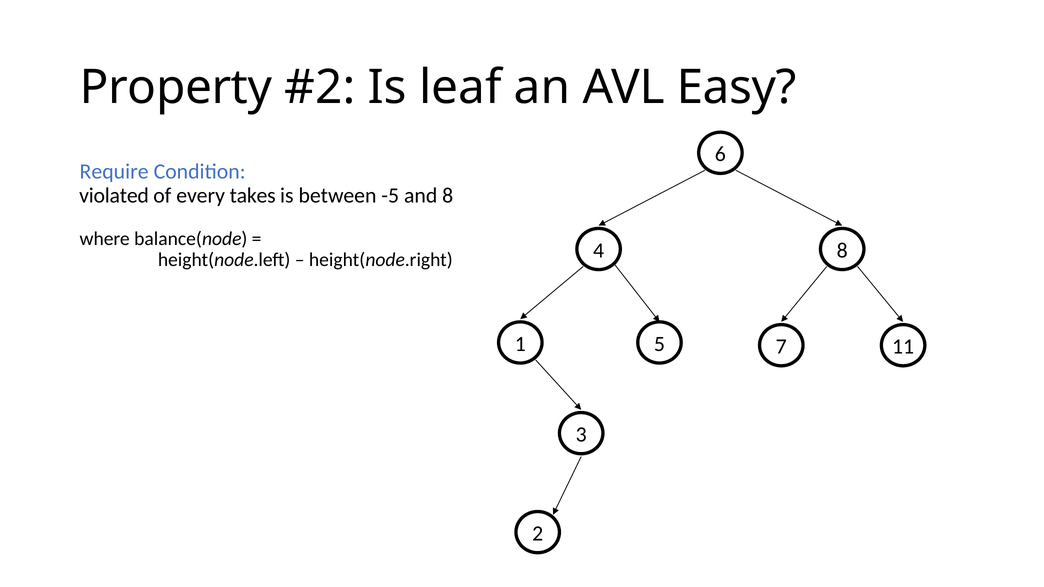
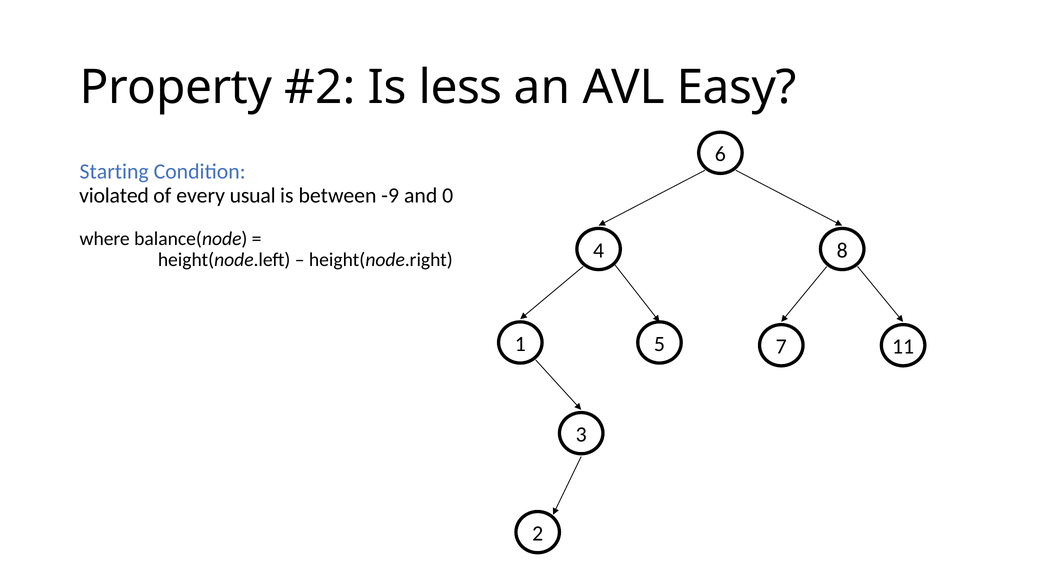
leaf: leaf -> less
Require: Require -> Starting
takes: takes -> usual
-5: -5 -> -9
and 8: 8 -> 0
